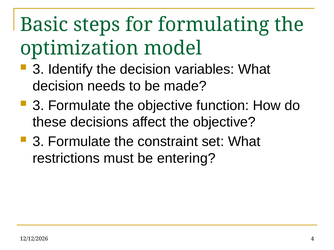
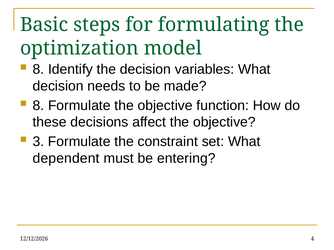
3 at (38, 69): 3 -> 8
3 at (38, 106): 3 -> 8
restrictions: restrictions -> dependent
